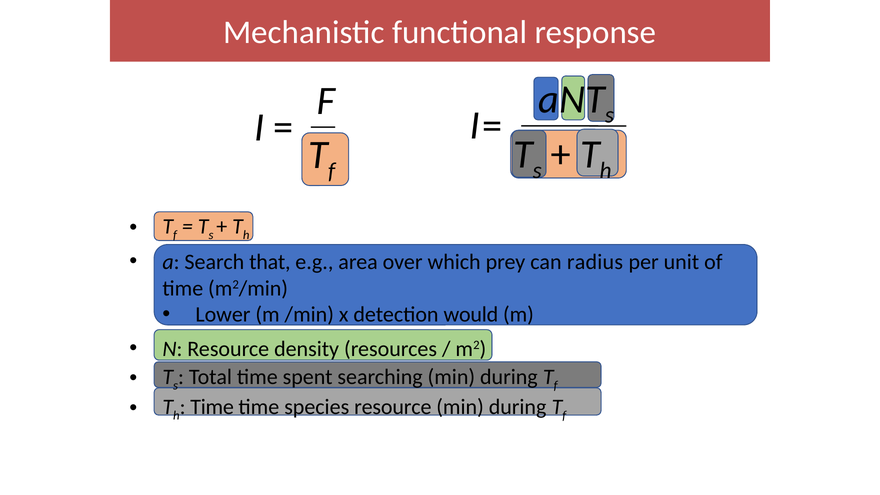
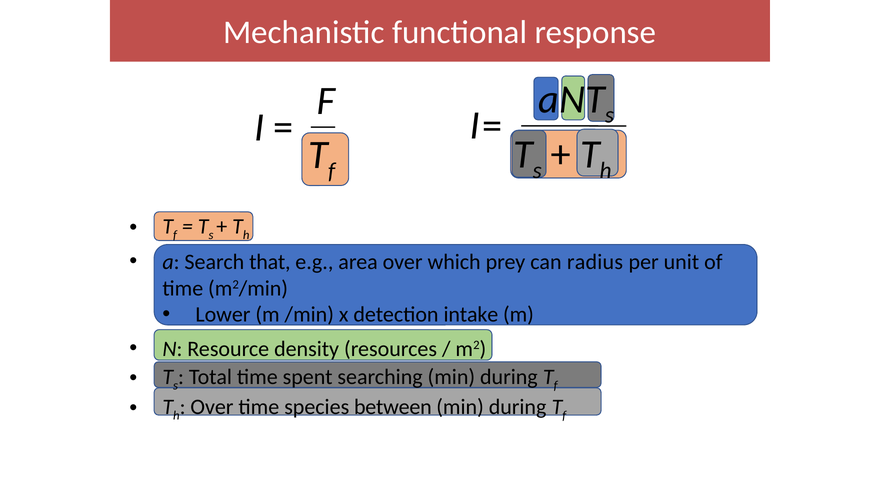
would: would -> intake
Time at (212, 407): Time -> Over
species resource: resource -> between
